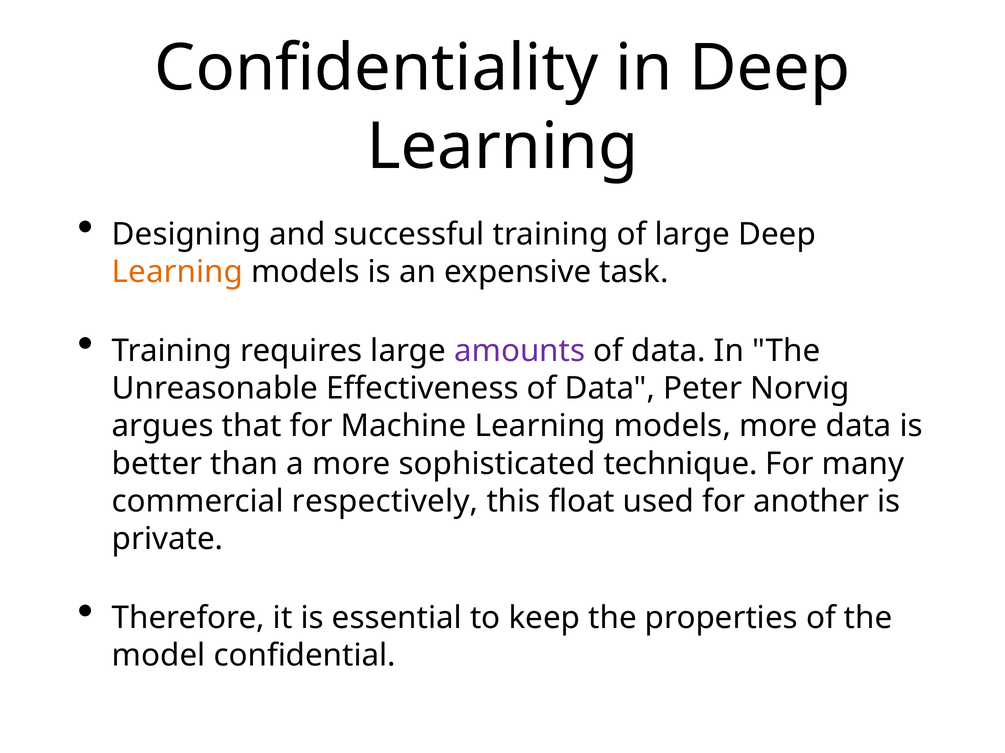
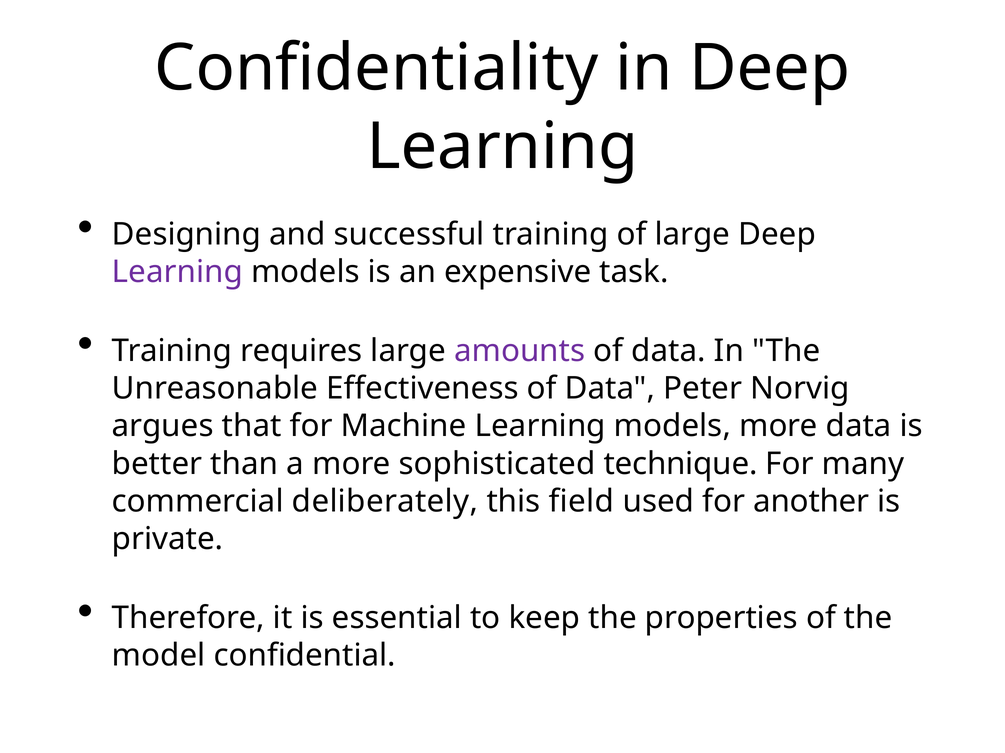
Learning at (177, 272) colour: orange -> purple
respectively: respectively -> deliberately
float: float -> field
